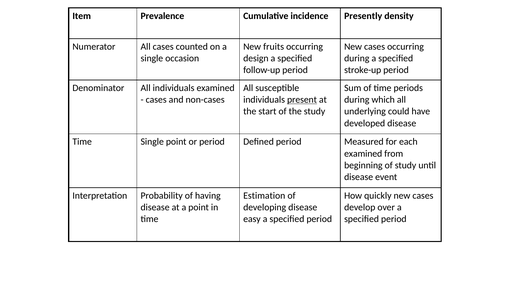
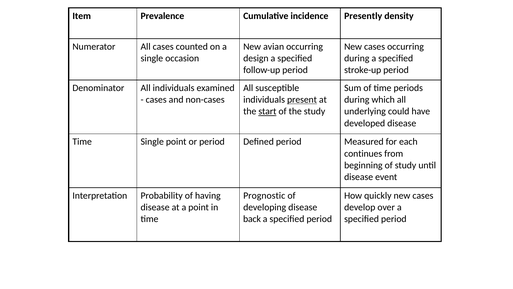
fruits: fruits -> avian
start underline: none -> present
examined at (363, 153): examined -> continues
Estimation: Estimation -> Prognostic
easy: easy -> back
